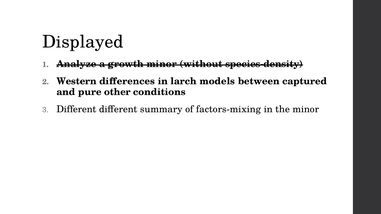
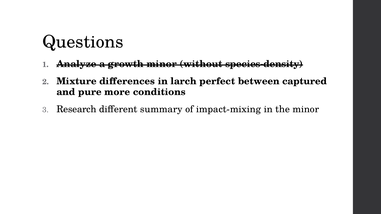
Displayed: Displayed -> Questions
Western: Western -> Mixture
models: models -> perfect
other: other -> more
Different at (76, 109): Different -> Research
factors-mixing: factors-mixing -> impact-mixing
